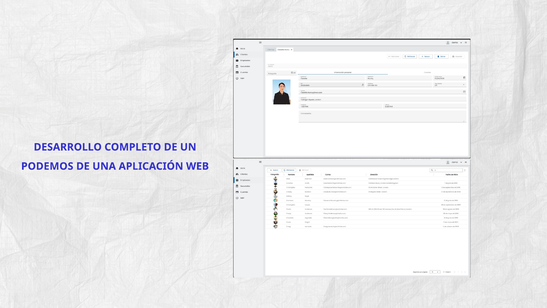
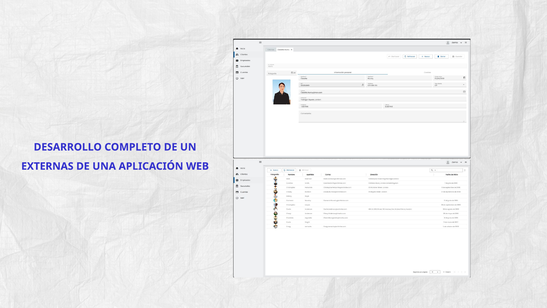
PODEMOS: PODEMOS -> EXTERNAS
